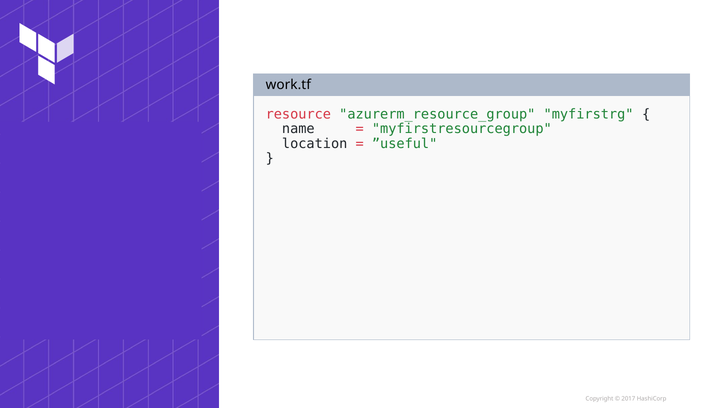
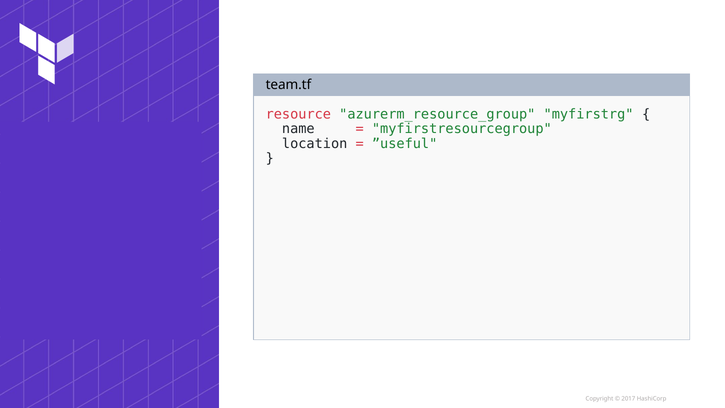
work.tf: work.tf -> team.tf
